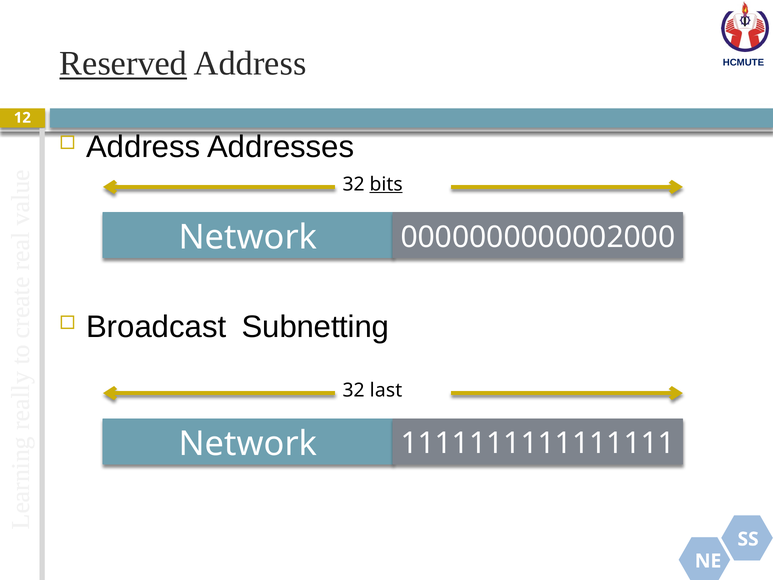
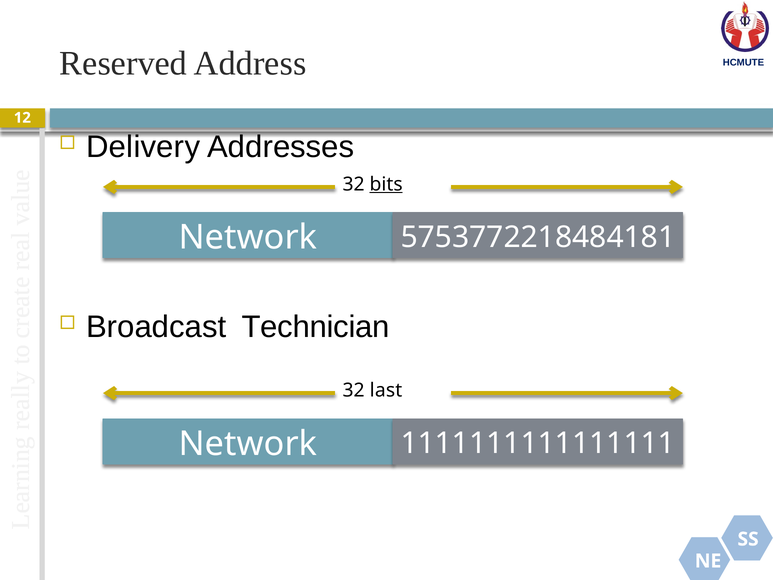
Reserved underline: present -> none
Address at (143, 147): Address -> Delivery
0000000000002000: 0000000000002000 -> 5753772218484181
Subnetting: Subnetting -> Technician
